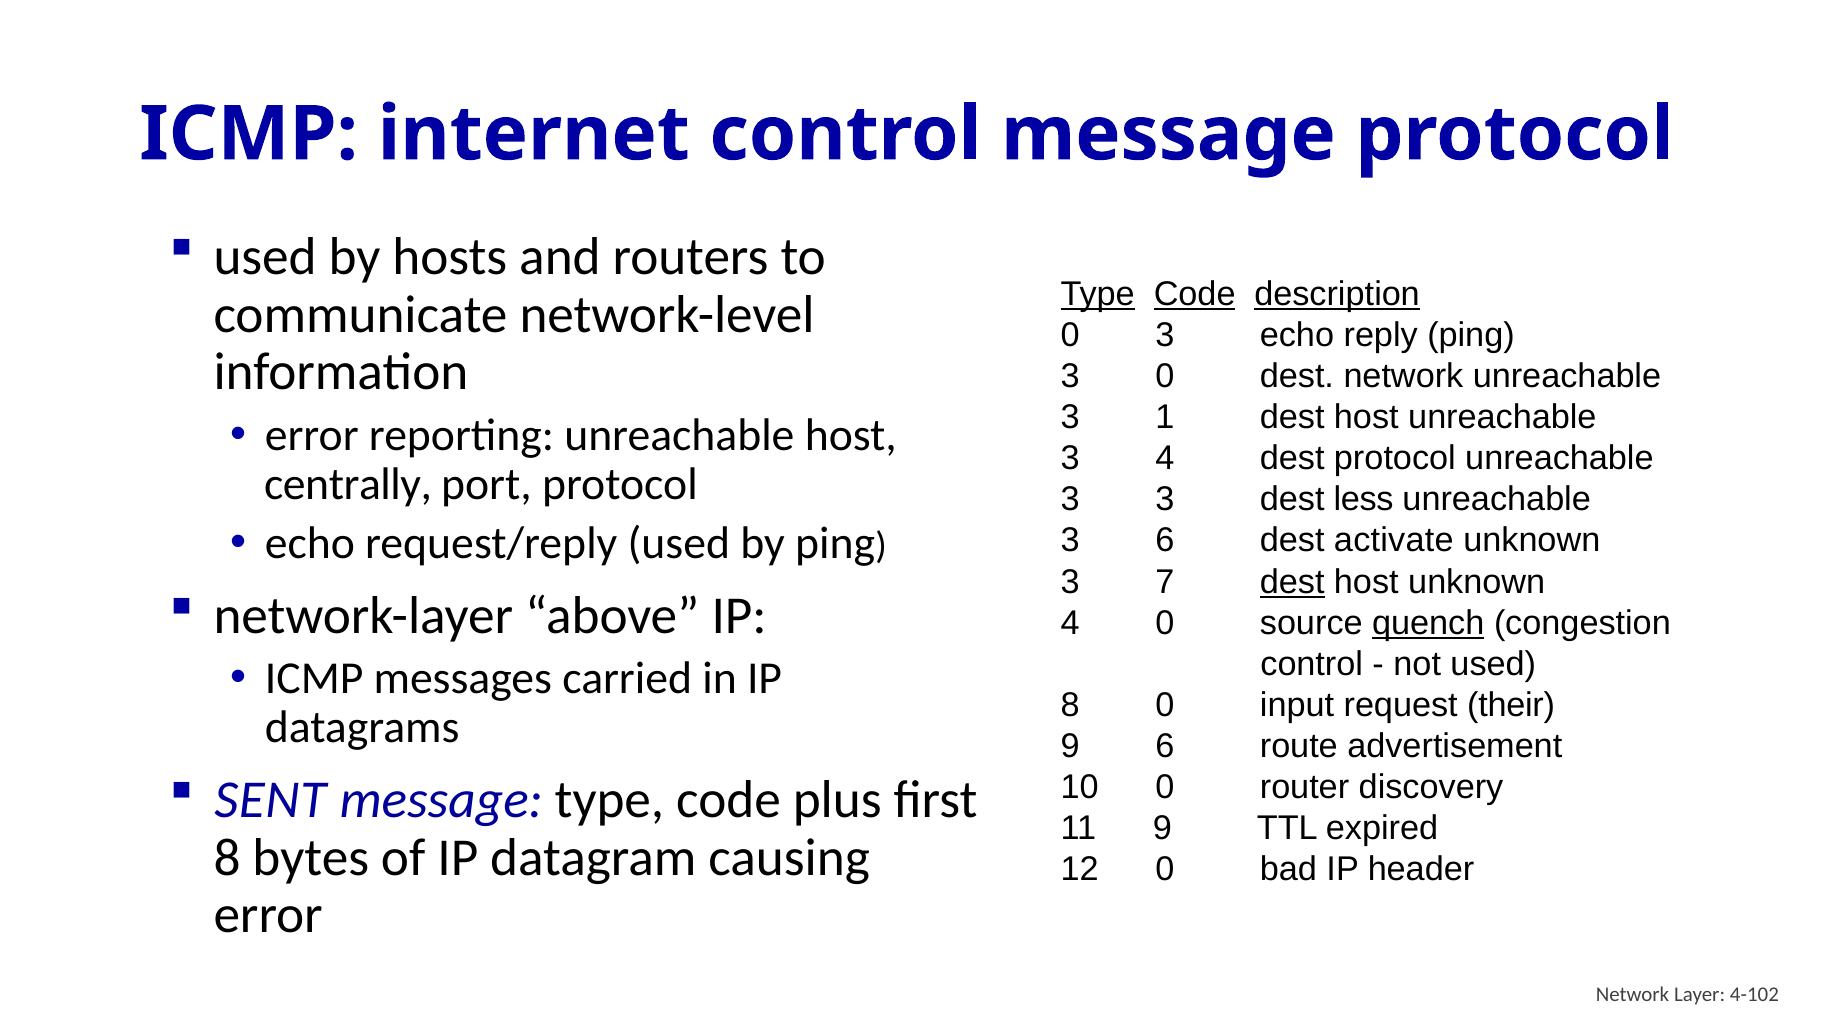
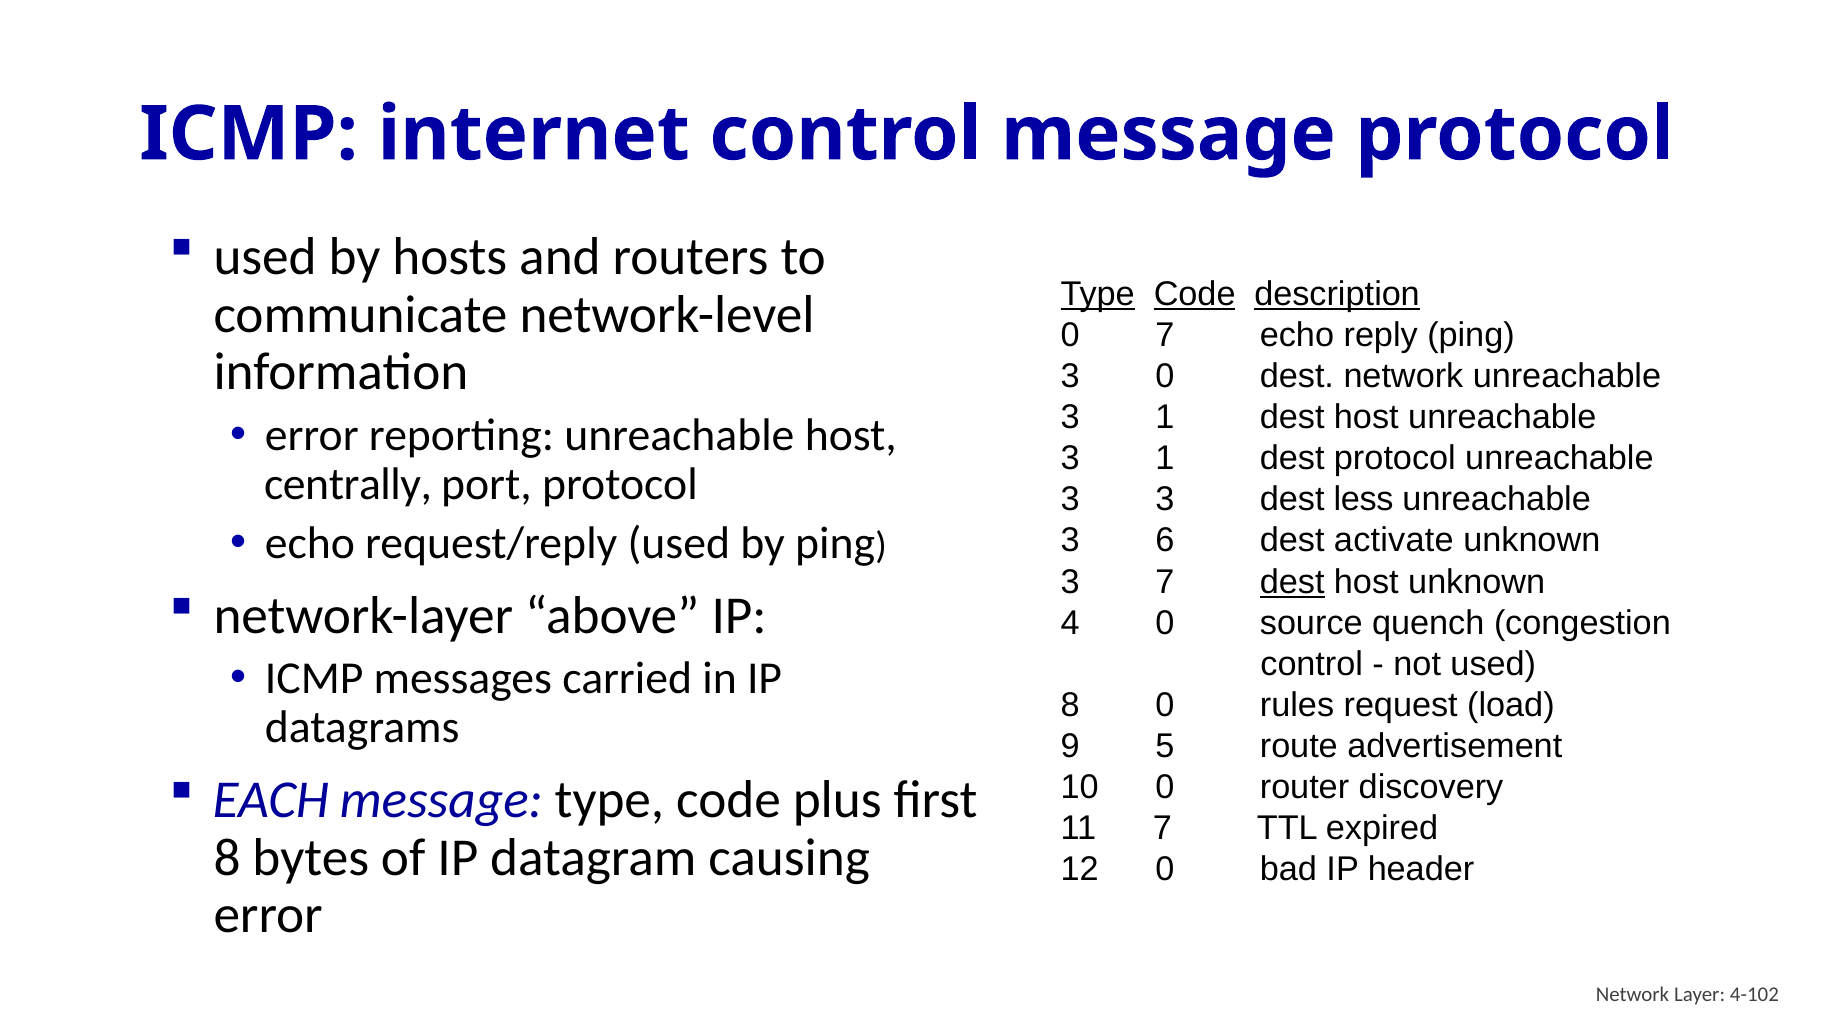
0 3: 3 -> 7
4 at (1165, 458): 4 -> 1
quench underline: present -> none
input: input -> rules
their: their -> load
9 6: 6 -> 5
SENT: SENT -> EACH
11 9: 9 -> 7
